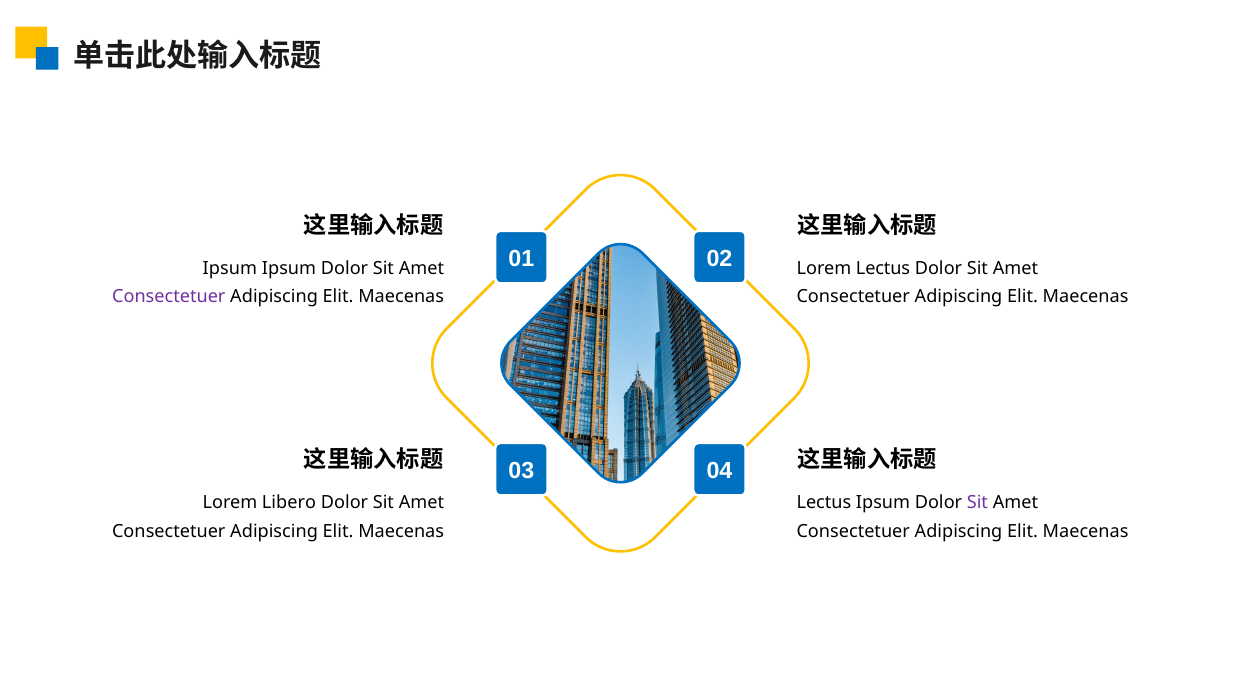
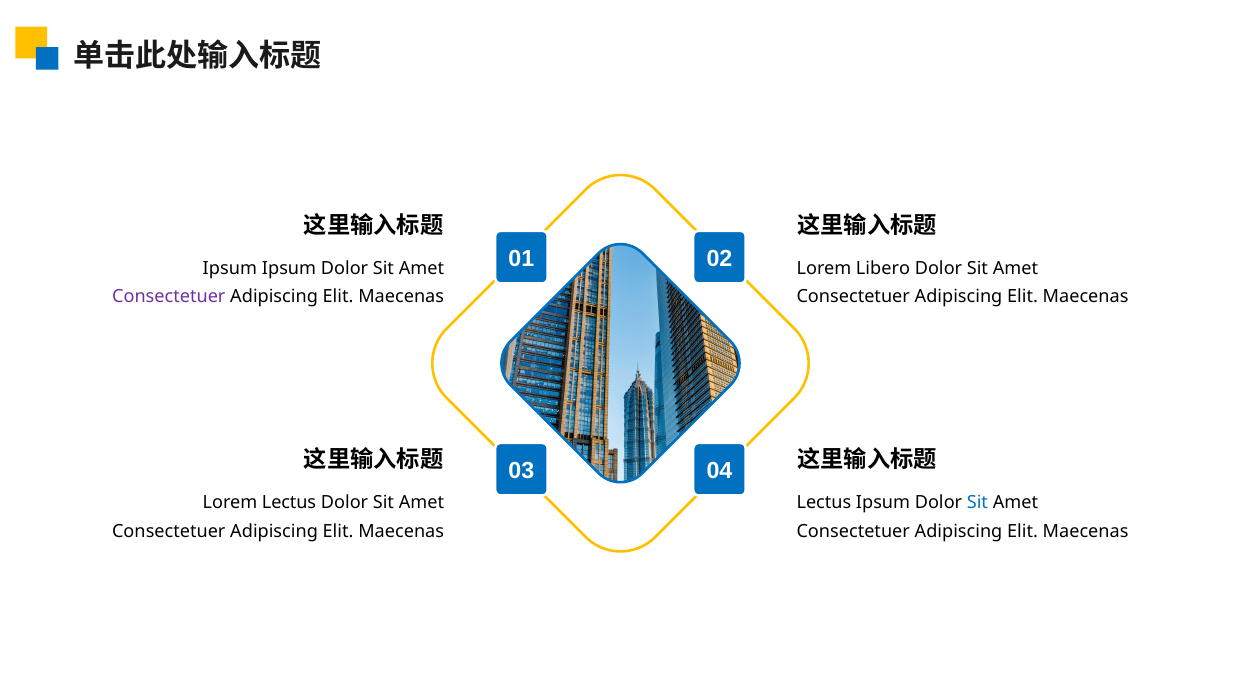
Lorem Lectus: Lectus -> Libero
Lorem Libero: Libero -> Lectus
Sit at (977, 503) colour: purple -> blue
